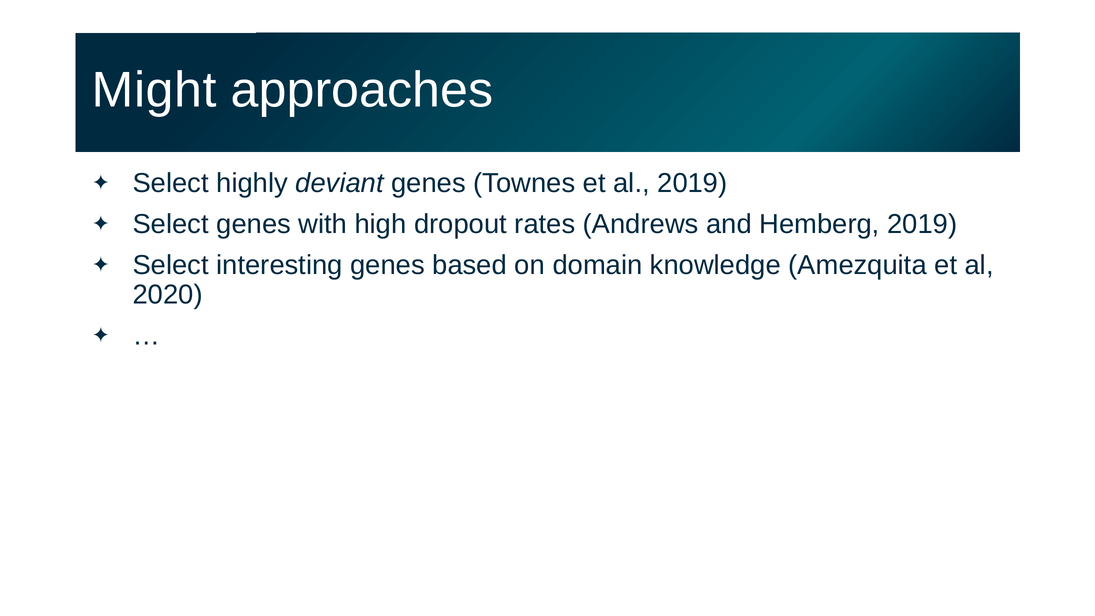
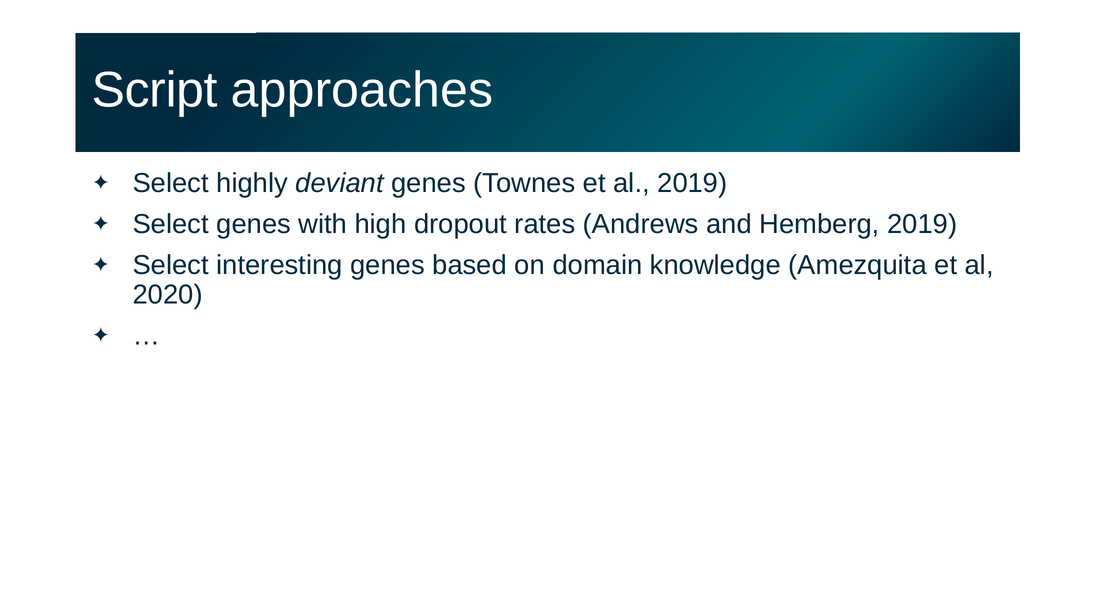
Might: Might -> Script
